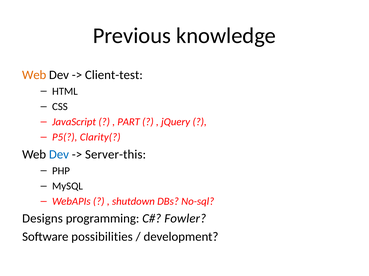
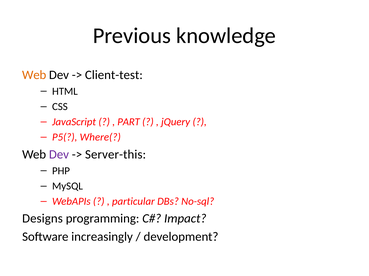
Clarity(: Clarity( -> Where(
Dev at (59, 155) colour: blue -> purple
shutdown: shutdown -> particular
Fowler: Fowler -> Impact
possibilities: possibilities -> increasingly
